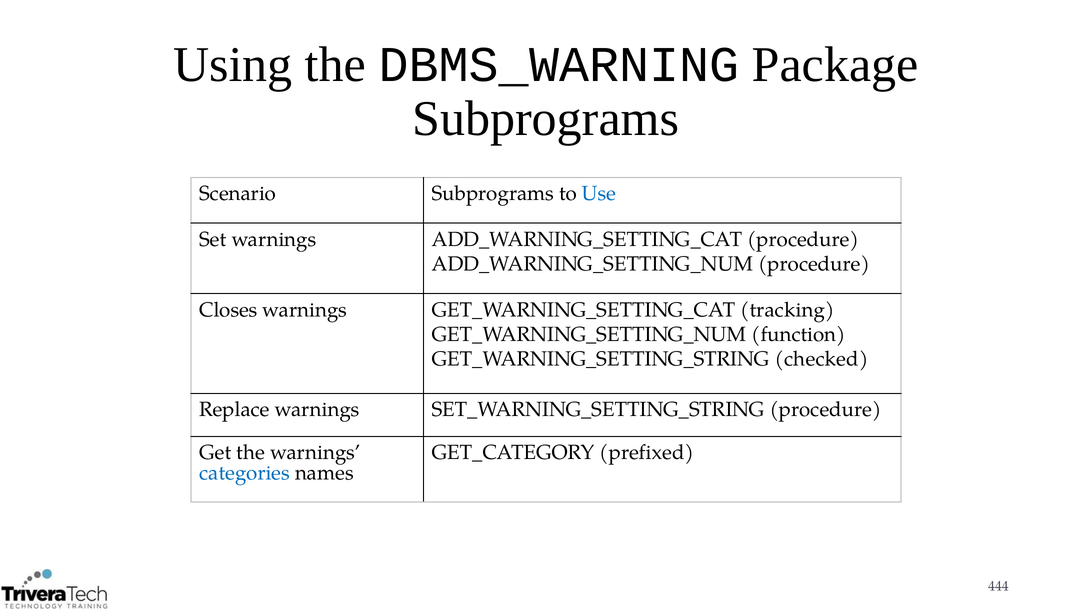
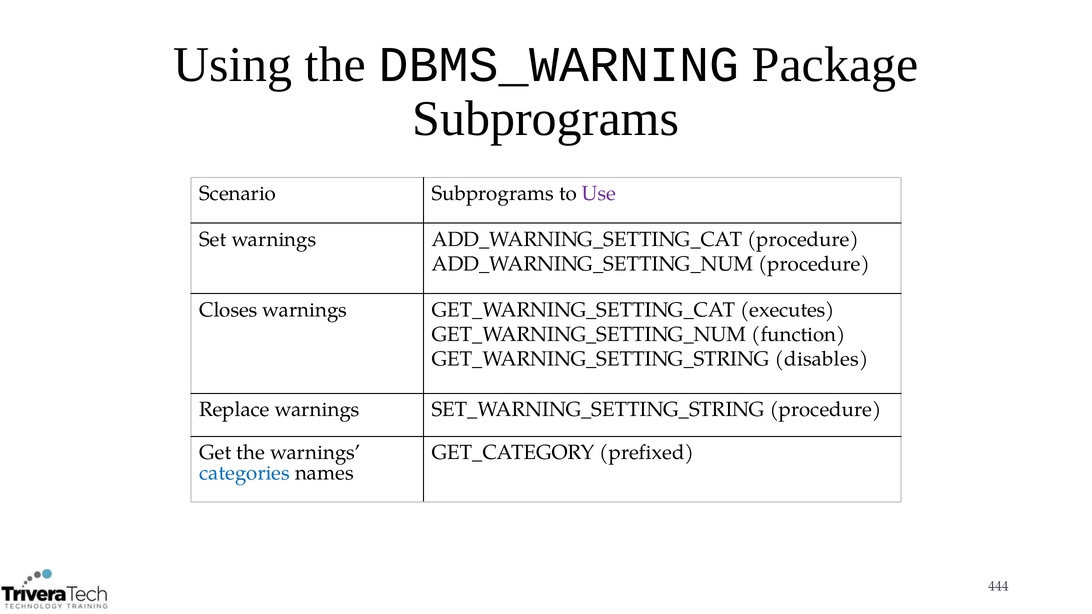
Use colour: blue -> purple
tracking: tracking -> executes
checked: checked -> disables
